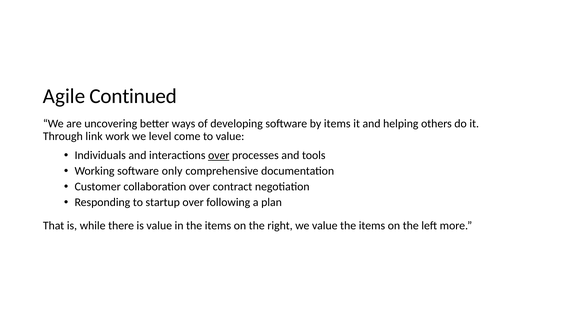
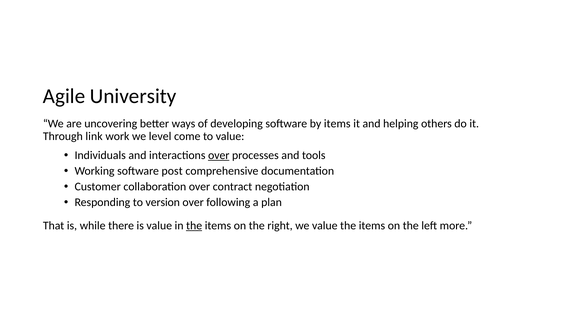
Continued: Continued -> University
only: only -> post
startup: startup -> version
the at (194, 225) underline: none -> present
